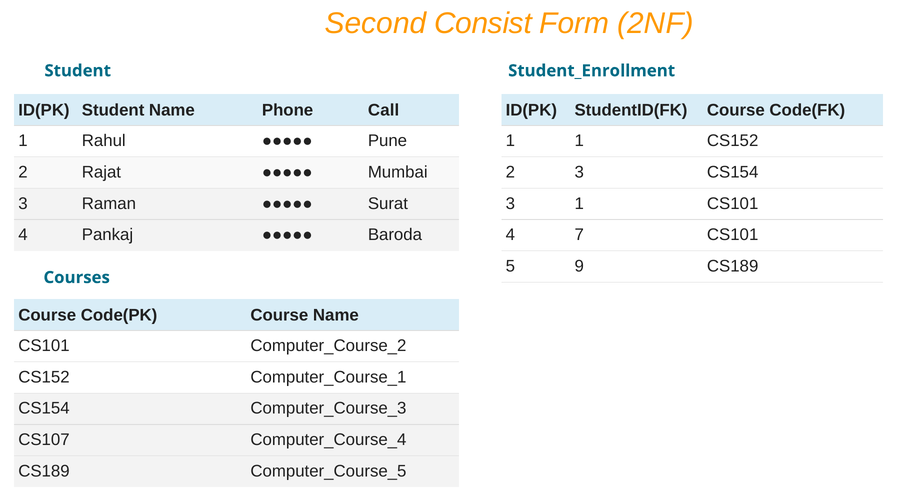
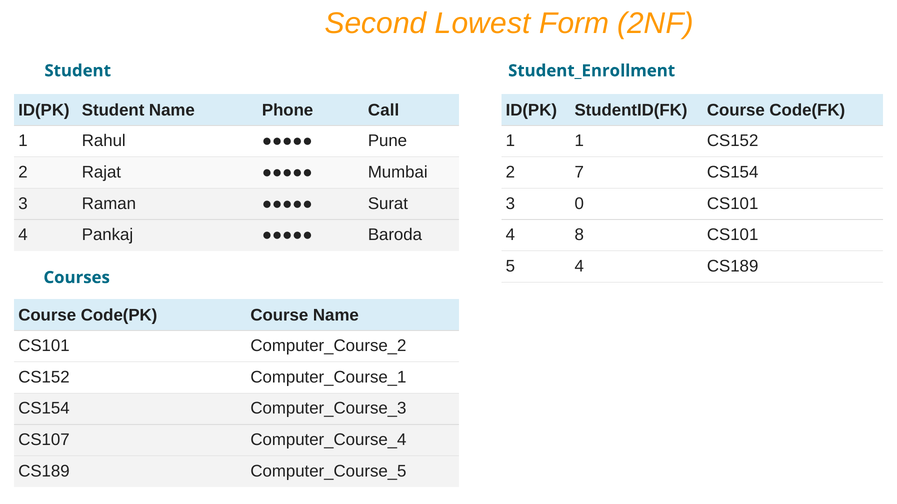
Consist: Consist -> Lowest
2 3: 3 -> 7
3 1: 1 -> 0
7: 7 -> 8
5 9: 9 -> 4
